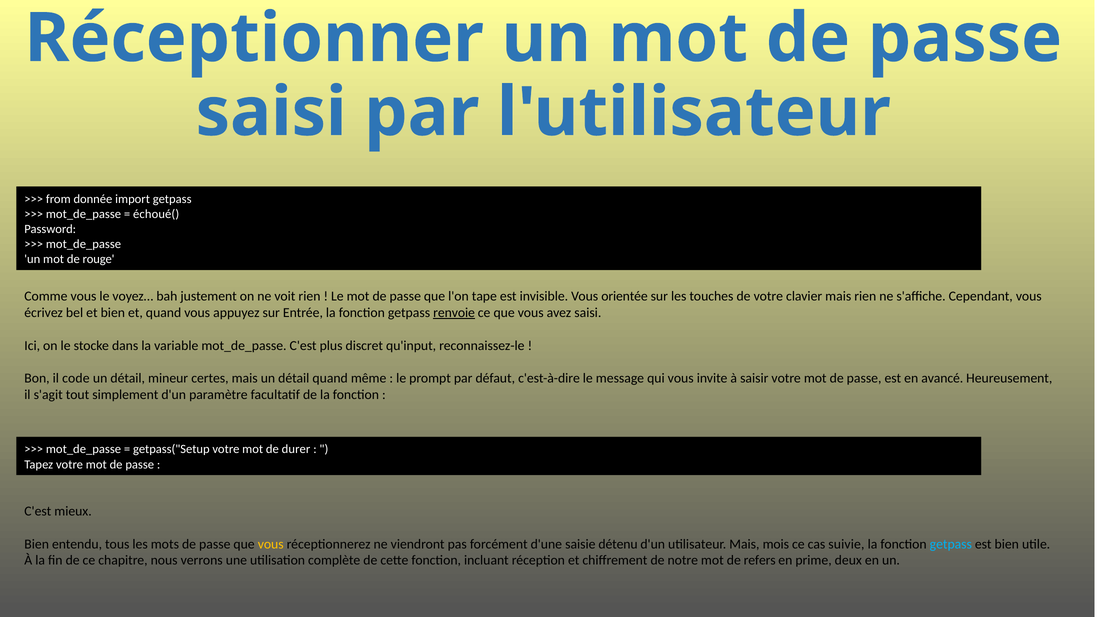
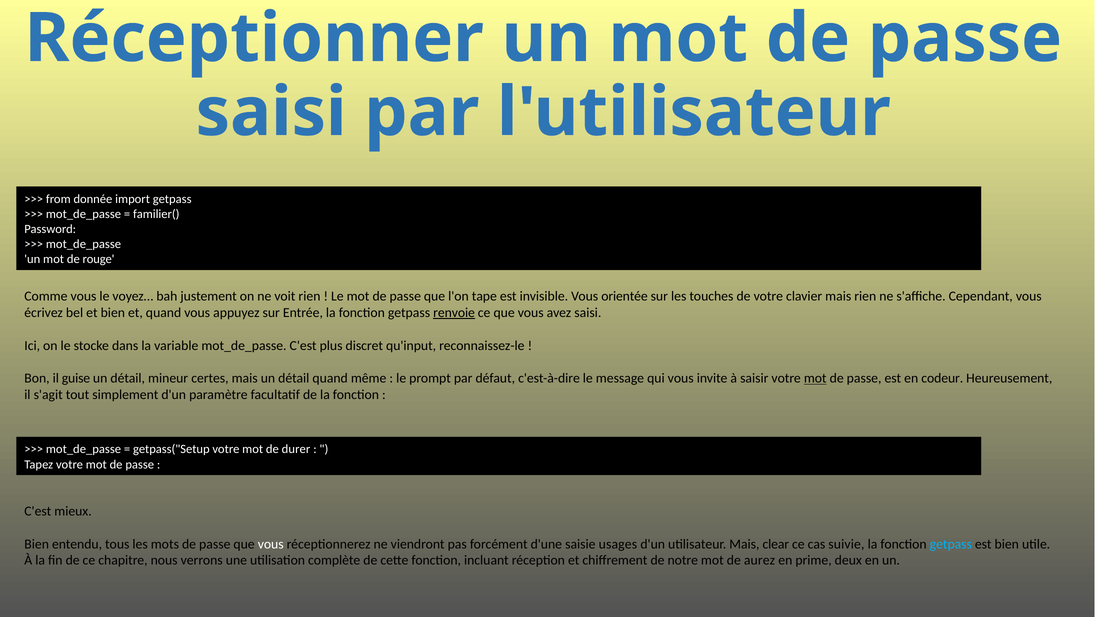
échoué(: échoué( -> familier(
code: code -> guise
mot at (815, 378) underline: none -> present
avancé: avancé -> codeur
vous at (271, 544) colour: yellow -> white
détenu: détenu -> usages
mois: mois -> clear
refers: refers -> aurez
